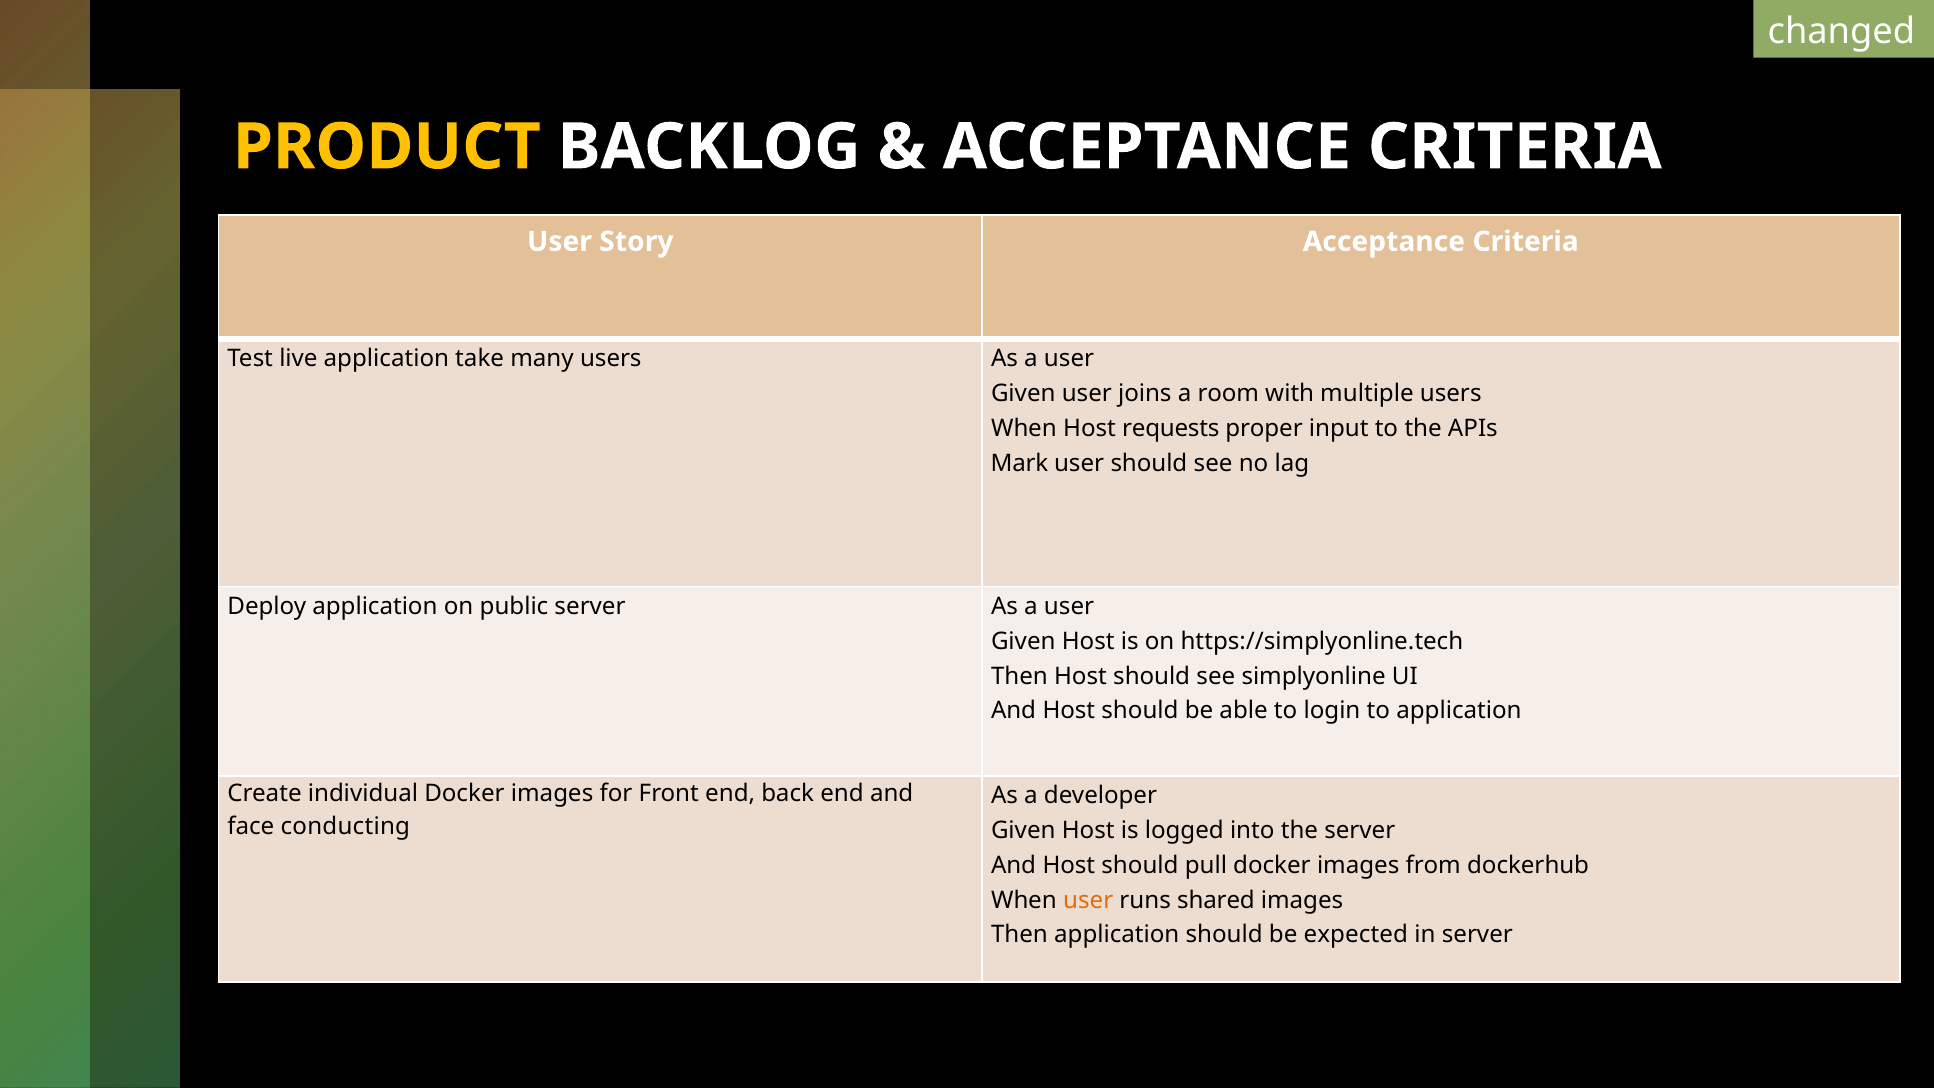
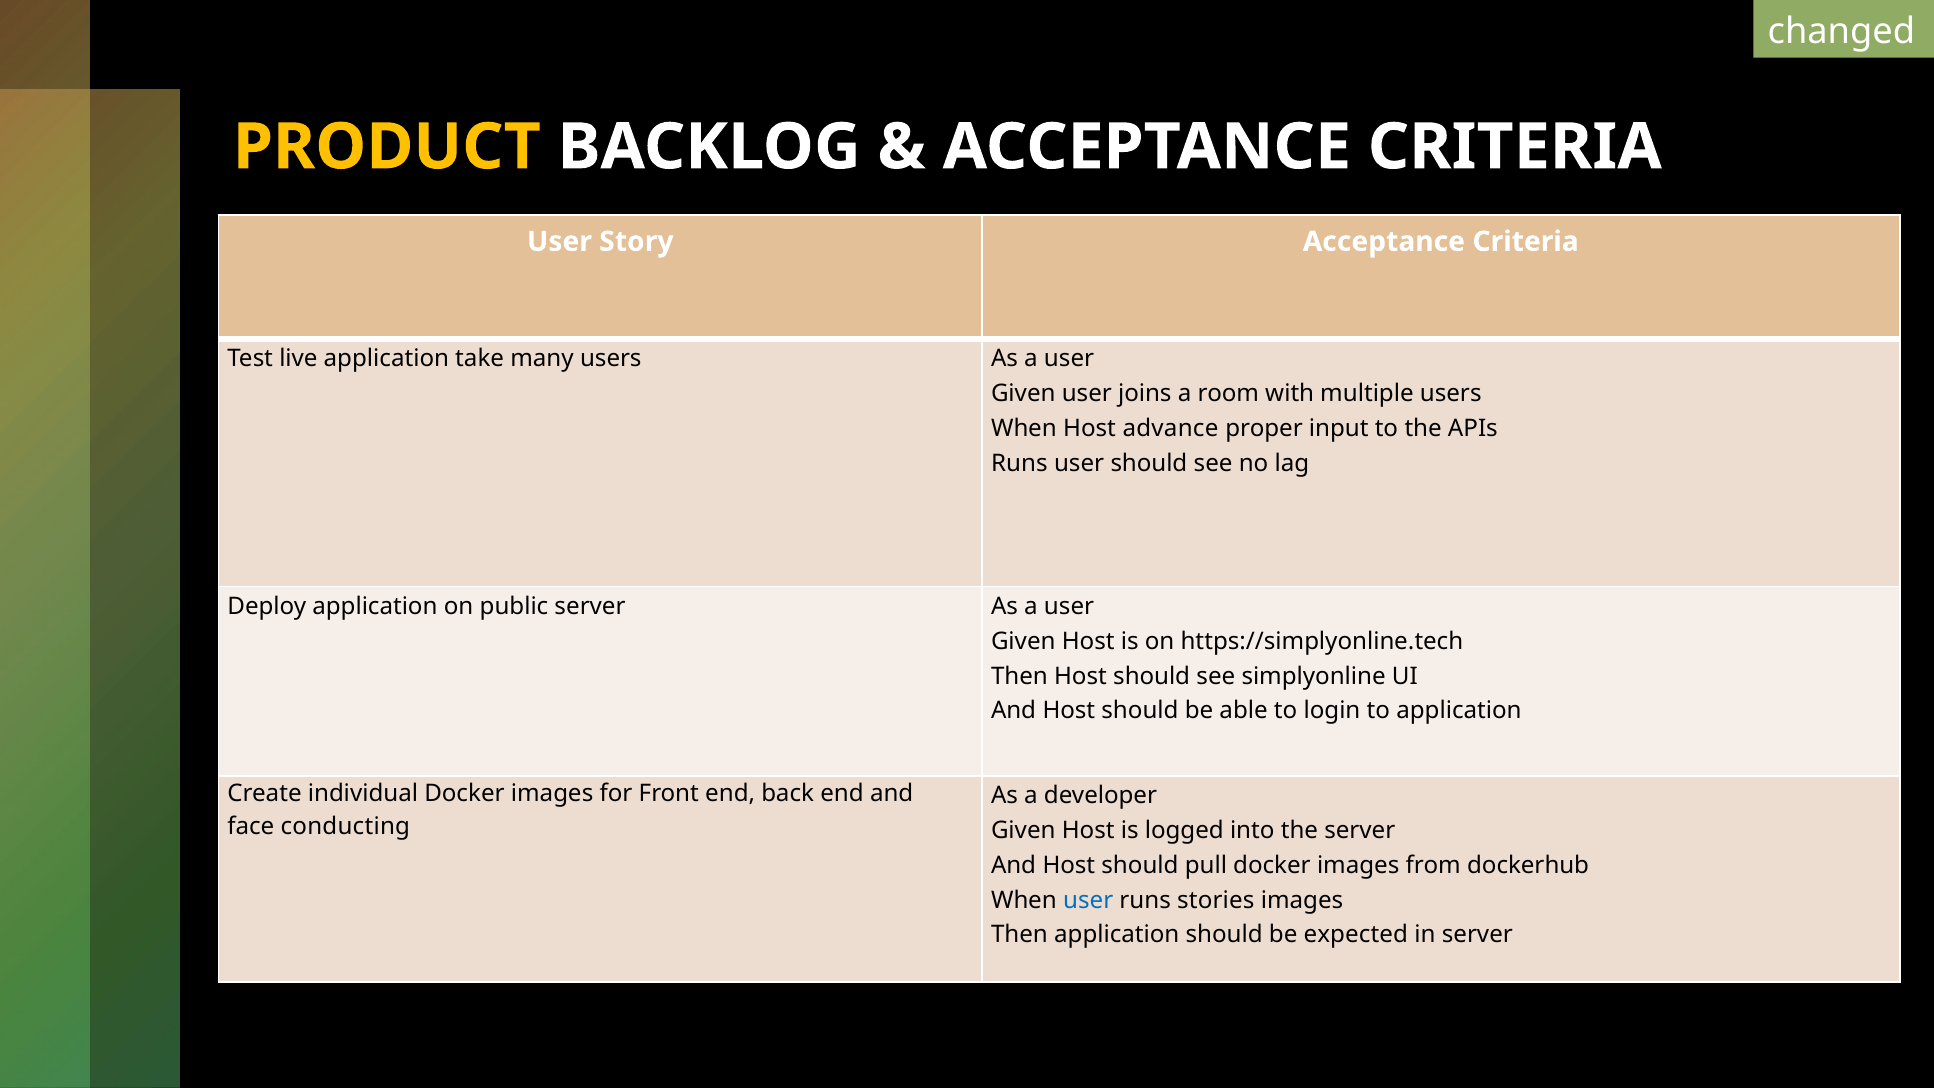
requests: requests -> advance
Mark at (1020, 463): Mark -> Runs
user at (1088, 900) colour: orange -> blue
shared: shared -> stories
